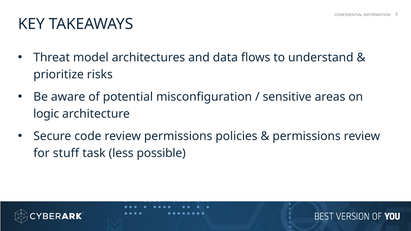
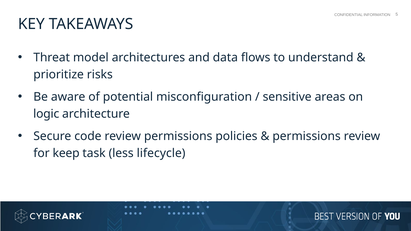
stuff: stuff -> keep
possible: possible -> lifecycle
